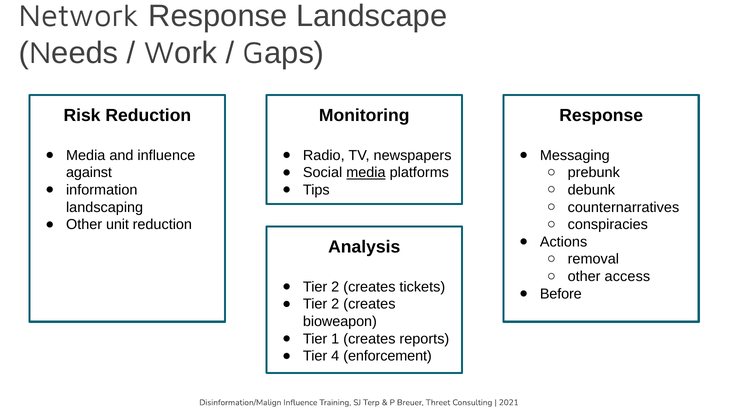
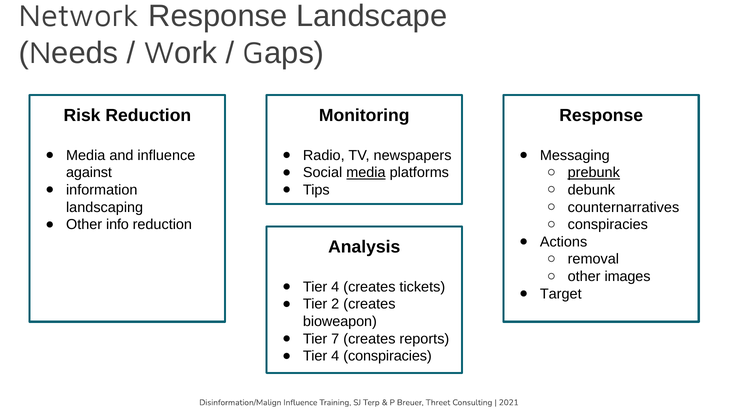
prebunk underline: none -> present
unit: unit -> info
access: access -> images
2 at (335, 287): 2 -> 4
Before: Before -> Target
1: 1 -> 7
4 enforcement: enforcement -> conspiracies
